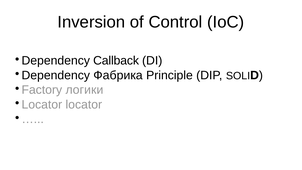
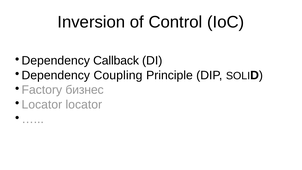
Фабрика: Фабрика -> Coupling
логики: логики -> бизнес
